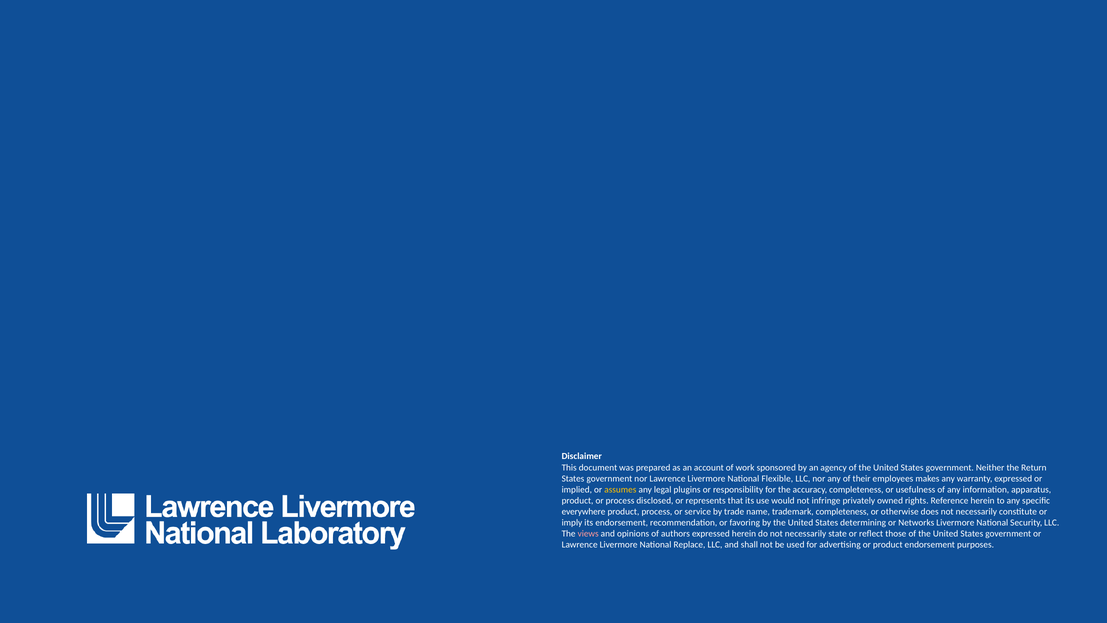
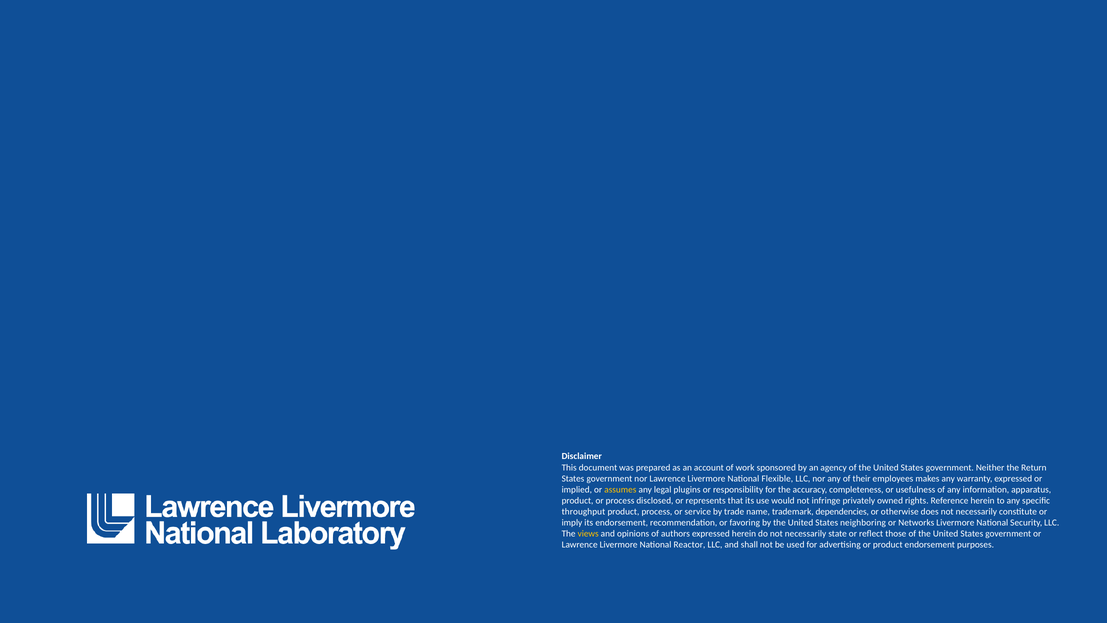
everywhere: everywhere -> throughput
trademark completeness: completeness -> dependencies
determining: determining -> neighboring
views colour: pink -> yellow
Replace: Replace -> Reactor
